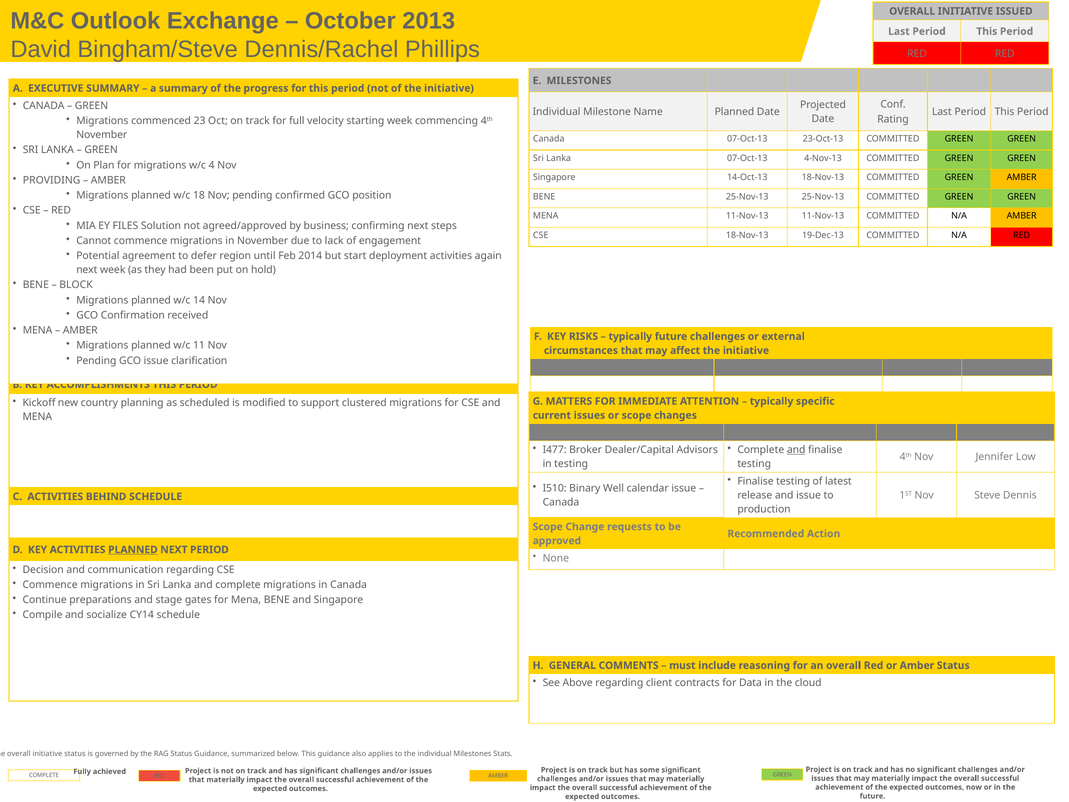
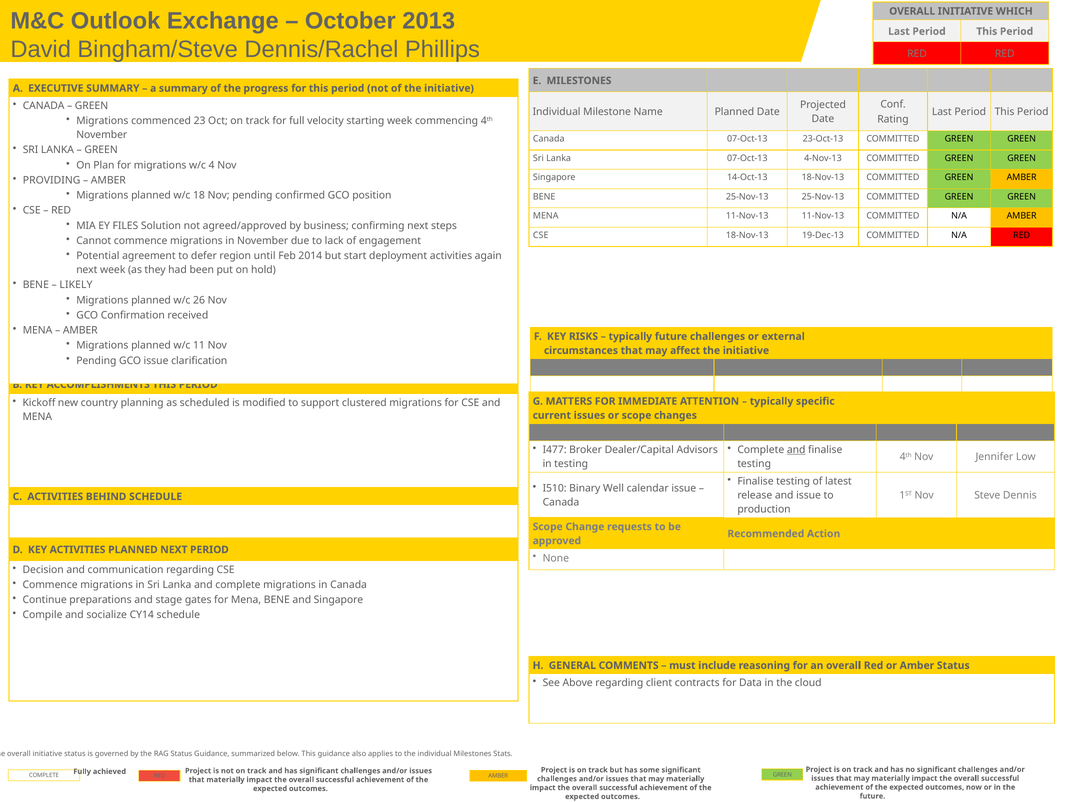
ISSUED: ISSUED -> WHICH
BLOCK: BLOCK -> LIKELY
14: 14 -> 26
PLANNED at (133, 550) underline: present -> none
